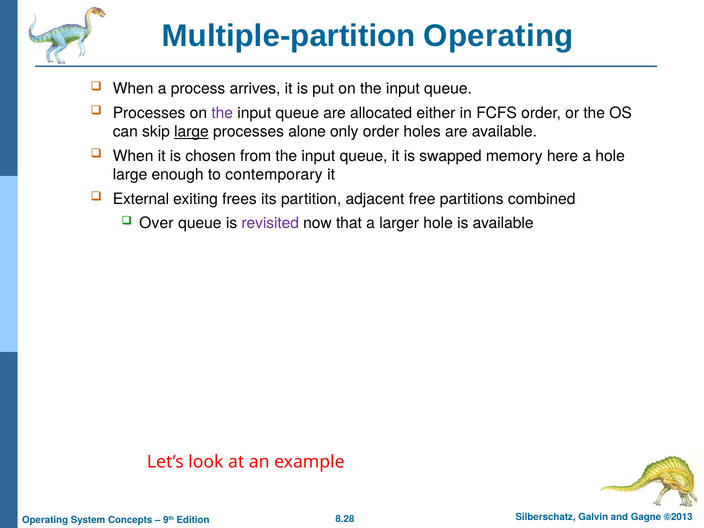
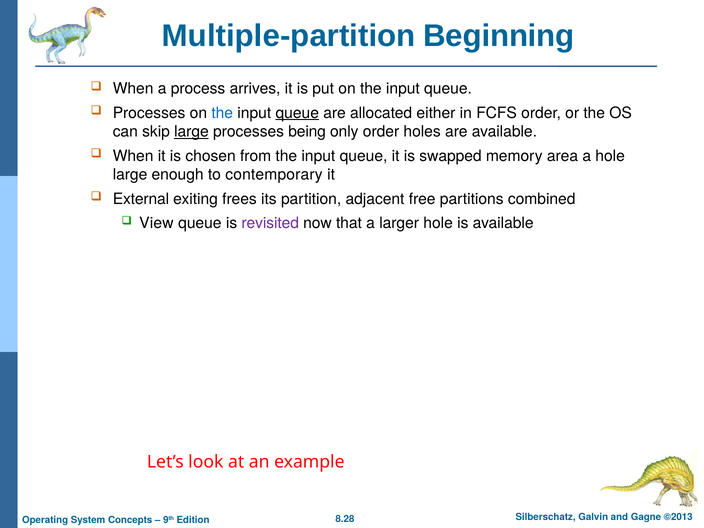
Multiple-partition Operating: Operating -> Beginning
the at (222, 113) colour: purple -> blue
queue at (297, 113) underline: none -> present
alone: alone -> being
here: here -> area
Over: Over -> View
